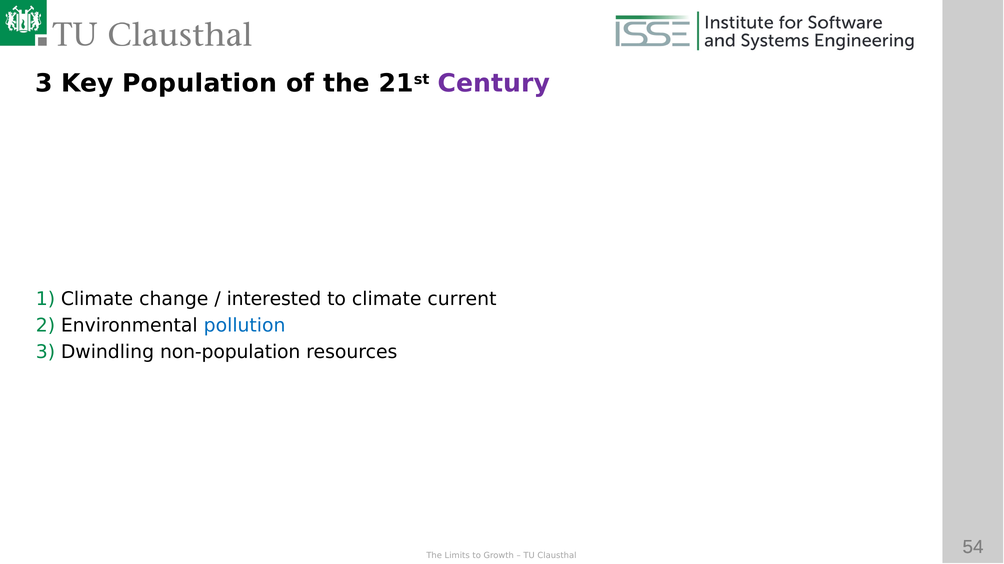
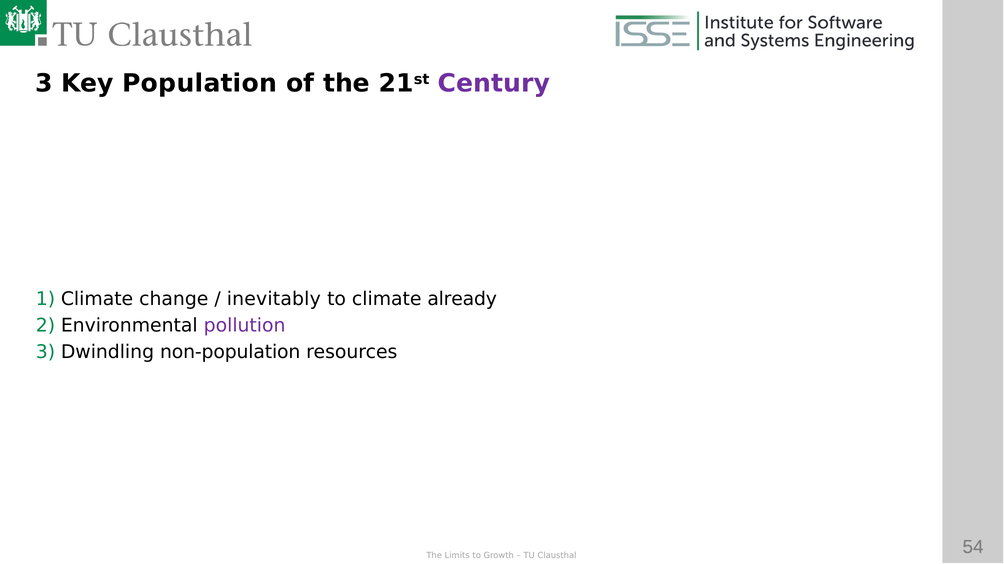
interested: interested -> inevitably
current: current -> already
pollution colour: blue -> purple
